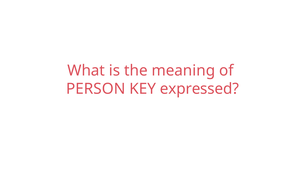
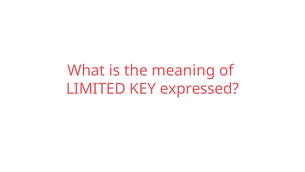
PERSON: PERSON -> LIMITED
